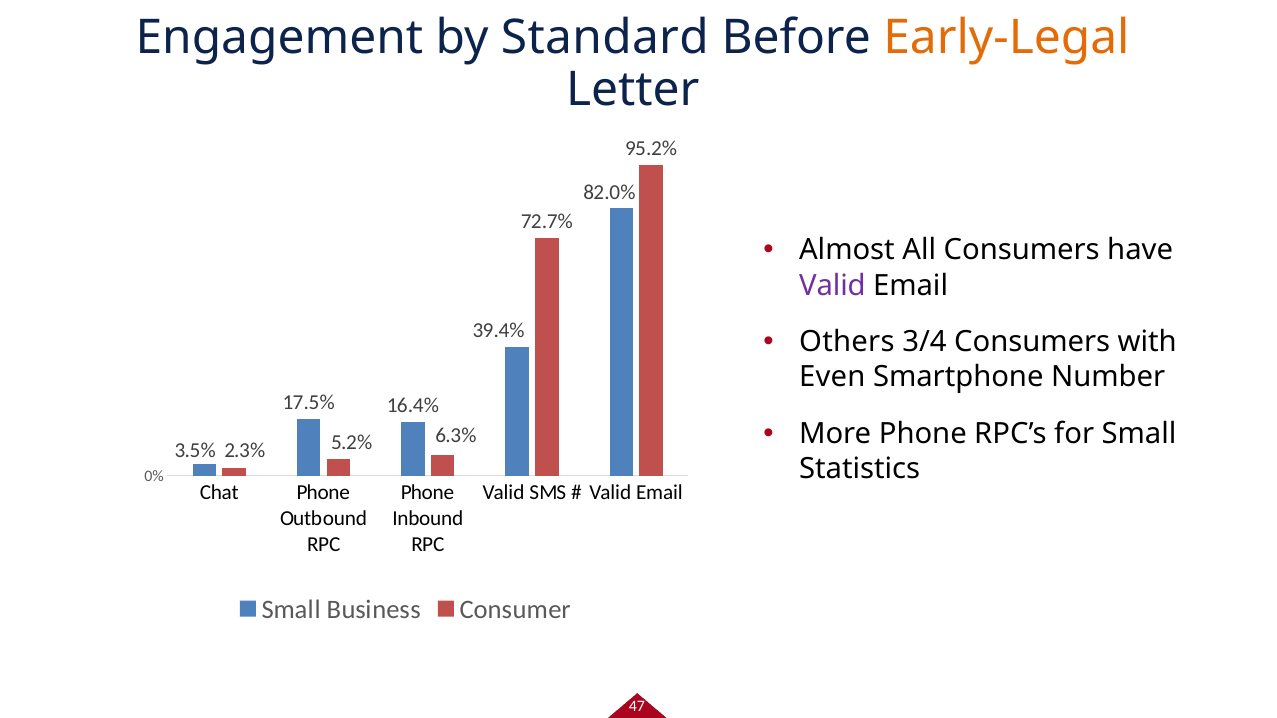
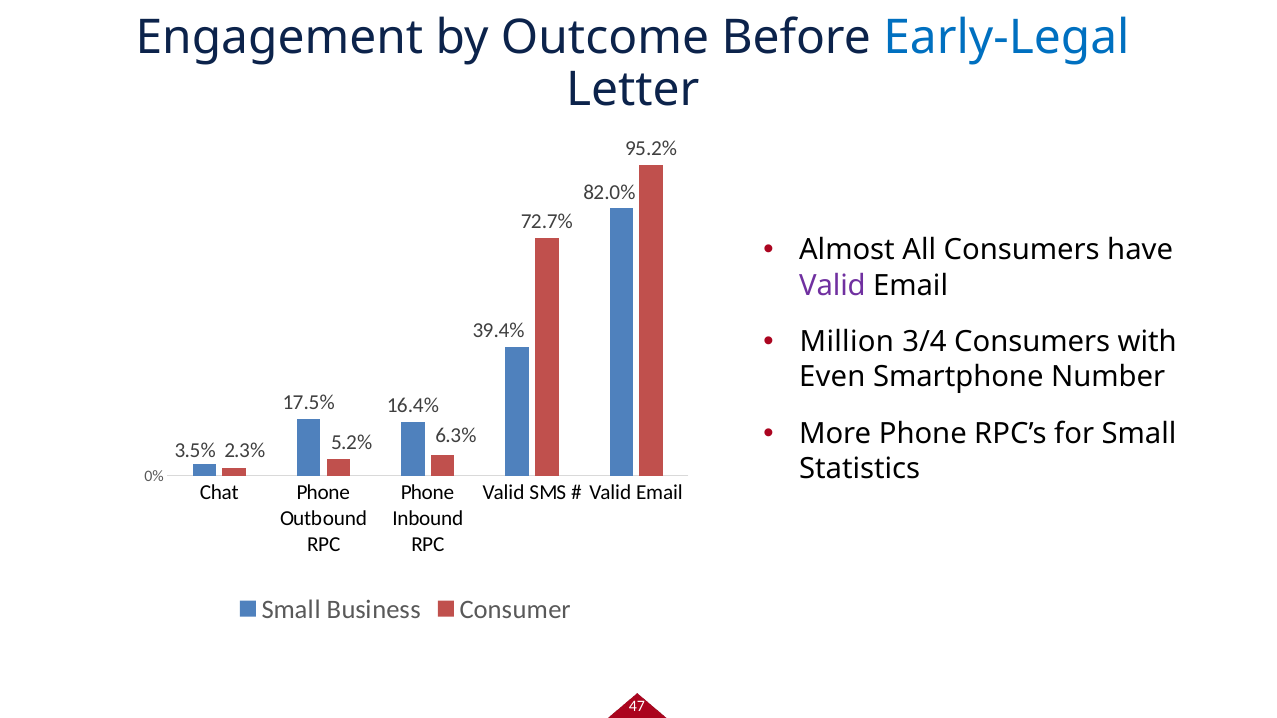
Standard: Standard -> Outcome
Early-Legal colour: orange -> blue
Others: Others -> Million
